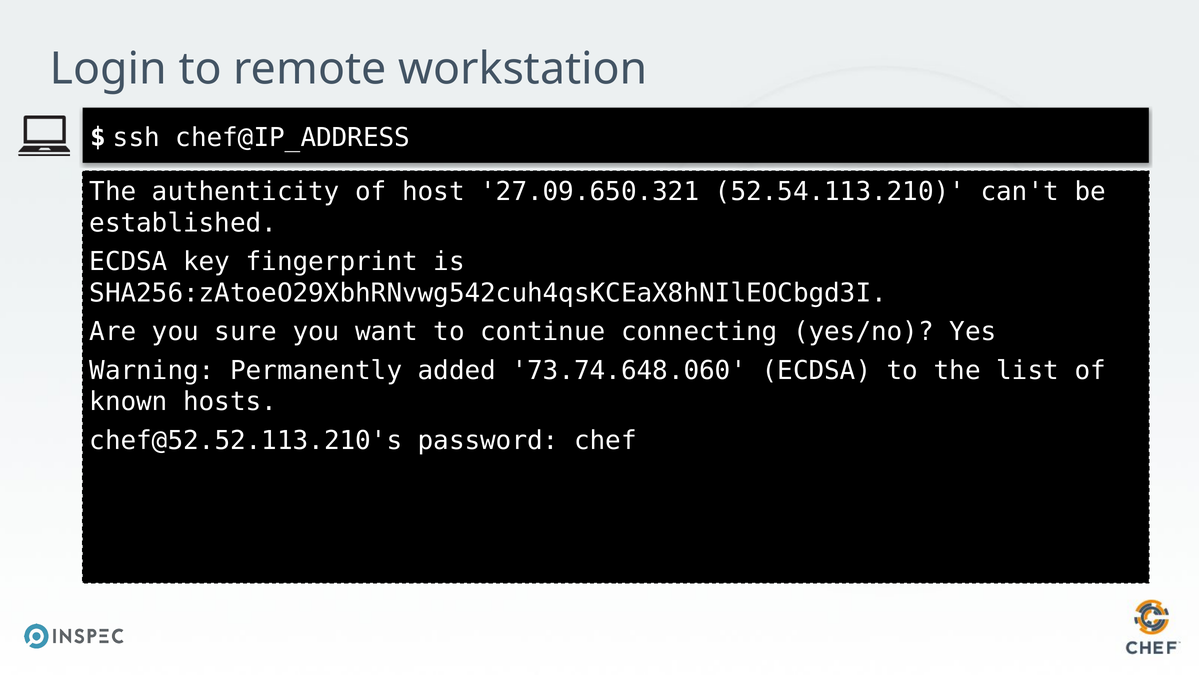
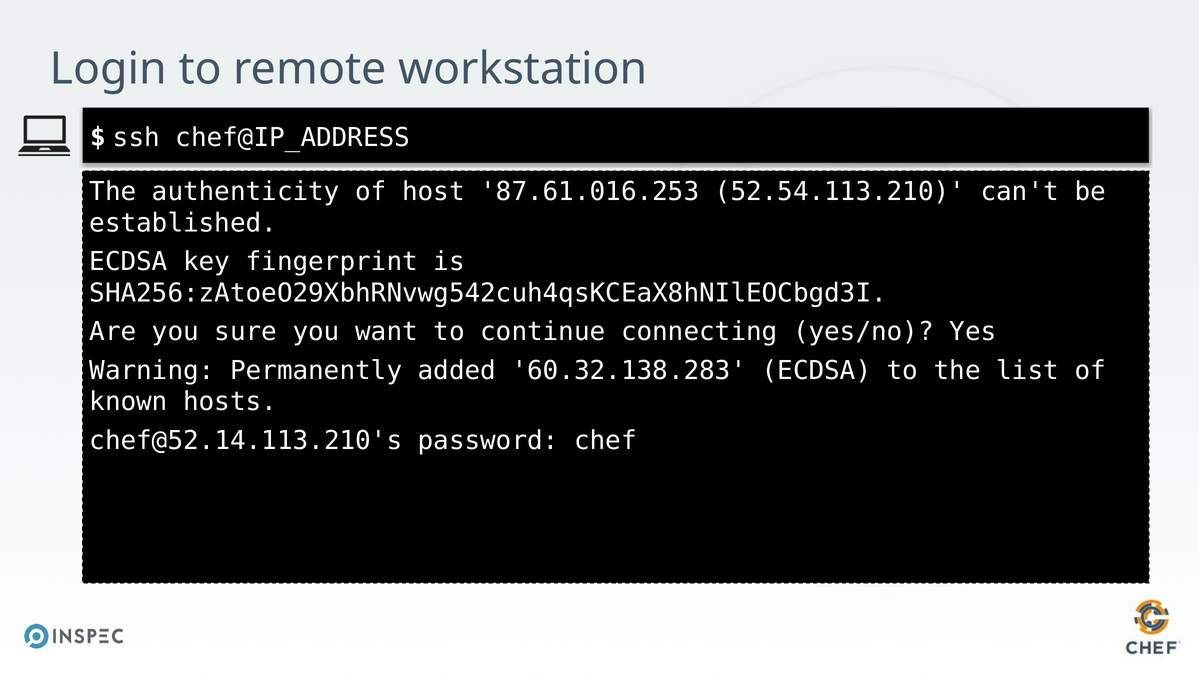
27.09.650.321: 27.09.650.321 -> 87.61.016.253
73.74.648.060: 73.74.648.060 -> 60.32.138.283
chef@52.52.113.210's: chef@52.52.113.210's -> chef@52.14.113.210's
